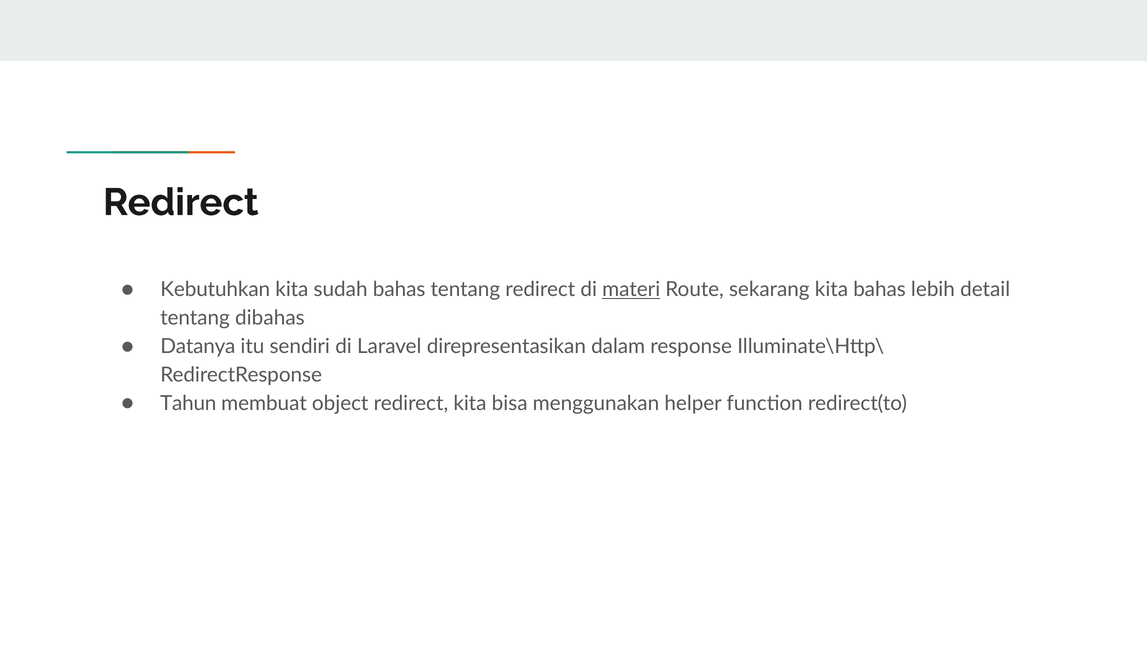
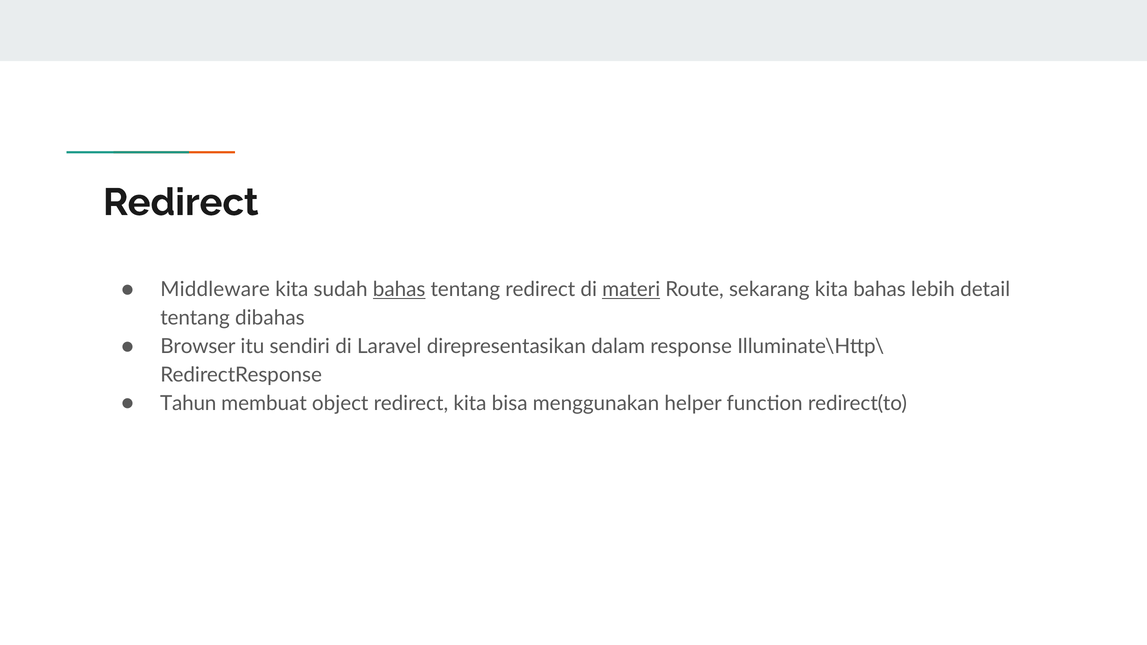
Kebutuhkan: Kebutuhkan -> Middleware
bahas at (399, 290) underline: none -> present
Datanya: Datanya -> Browser
